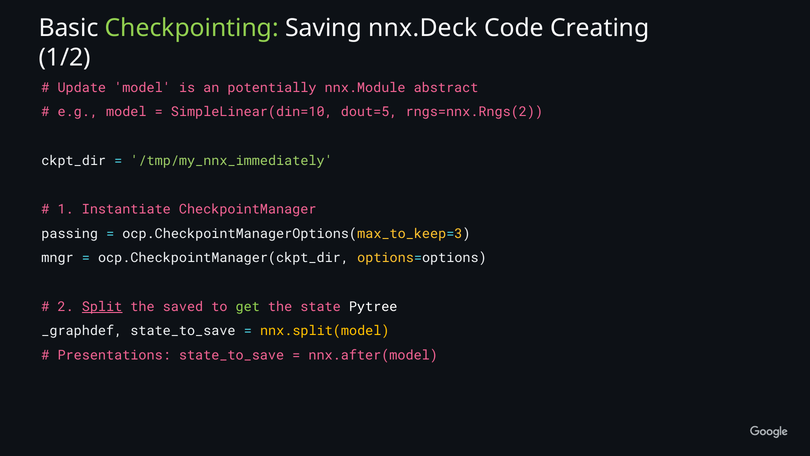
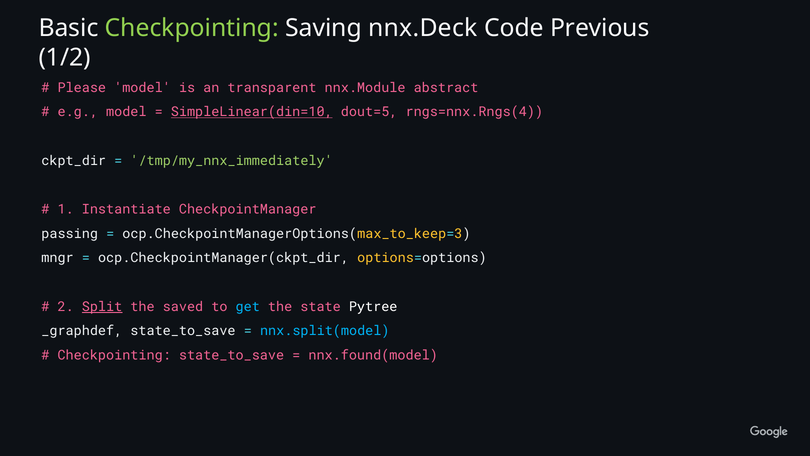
Creating: Creating -> Previous
Update: Update -> Please
potentially: potentially -> transparent
SimpleLinear(din=10 underline: none -> present
rngs=nnx.Rngs(2: rngs=nnx.Rngs(2 -> rngs=nnx.Rngs(4
get colour: light green -> light blue
nnx.split(model colour: yellow -> light blue
Presentations at (114, 355): Presentations -> Checkpointing
nnx.after(model: nnx.after(model -> nnx.found(model
